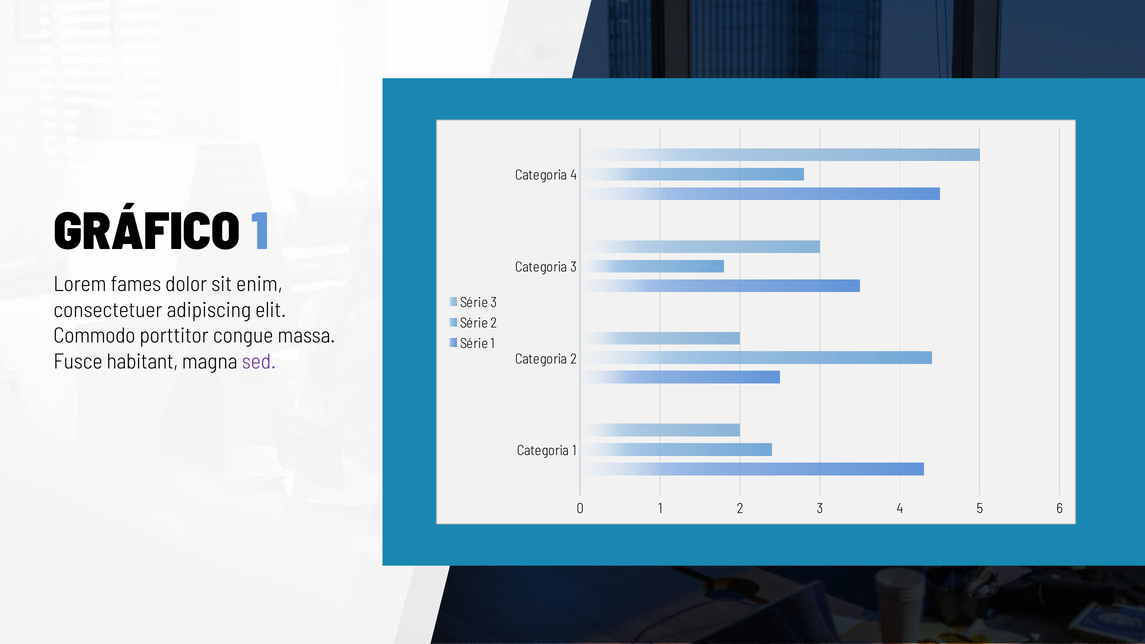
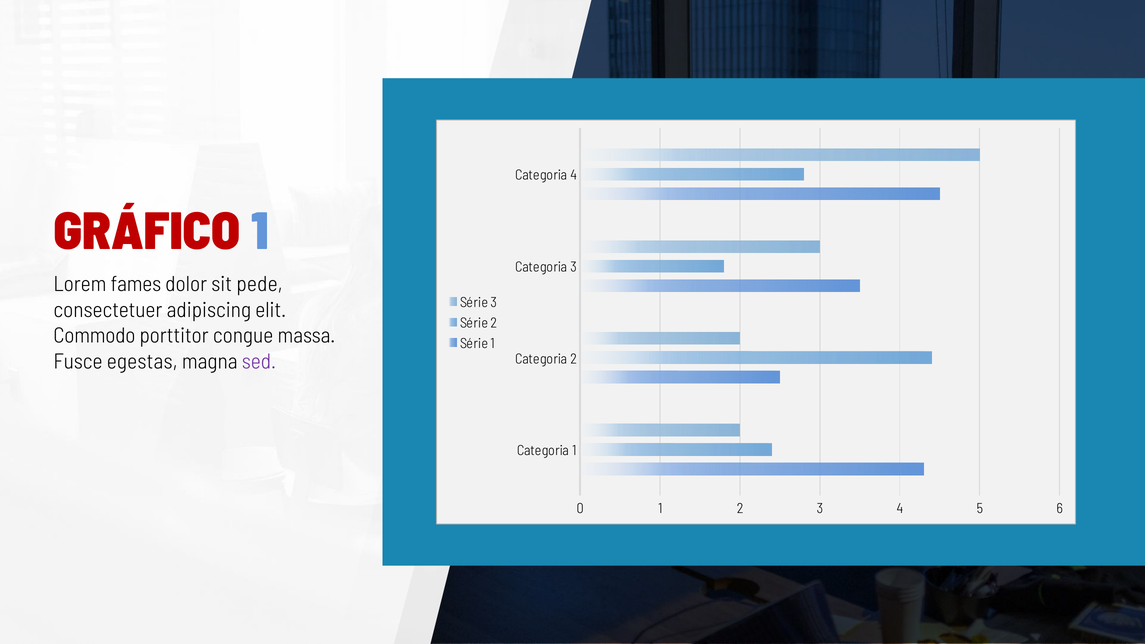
GRÁFICO colour: black -> red
enim: enim -> pede
habitant: habitant -> egestas
